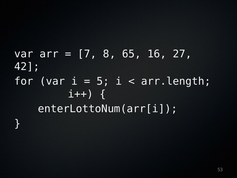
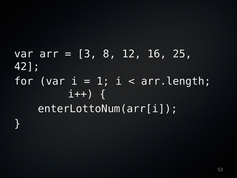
7: 7 -> 3
65: 65 -> 12
27: 27 -> 25
5: 5 -> 1
